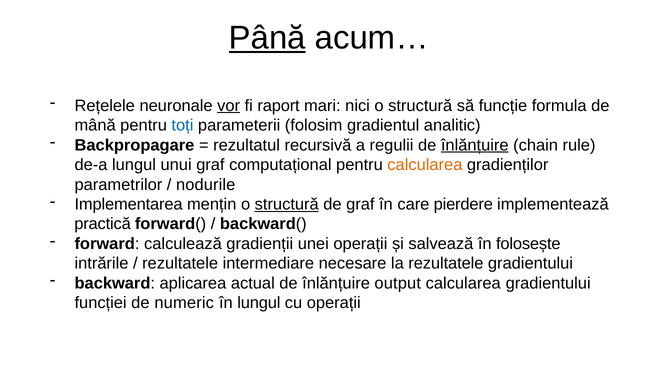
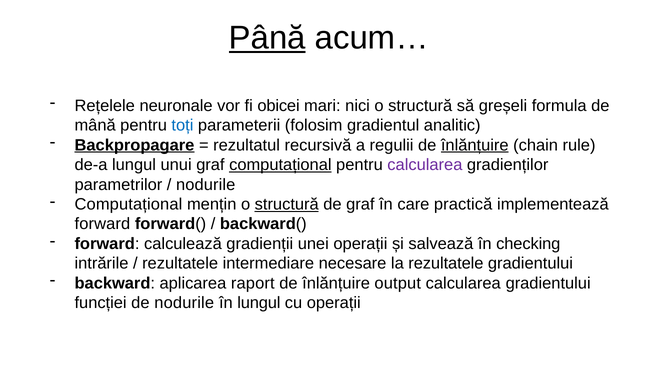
vor underline: present -> none
raport: raport -> obicei
funcție: funcție -> greșeli
Backpropagare underline: none -> present
computațional at (280, 165) underline: none -> present
calcularea at (425, 165) colour: orange -> purple
Implementarea at (129, 205): Implementarea -> Computațional
pierdere: pierdere -> practică
practică at (103, 224): practică -> forward
folosește: folosește -> checking
actual: actual -> raport
de numeric: numeric -> nodurile
